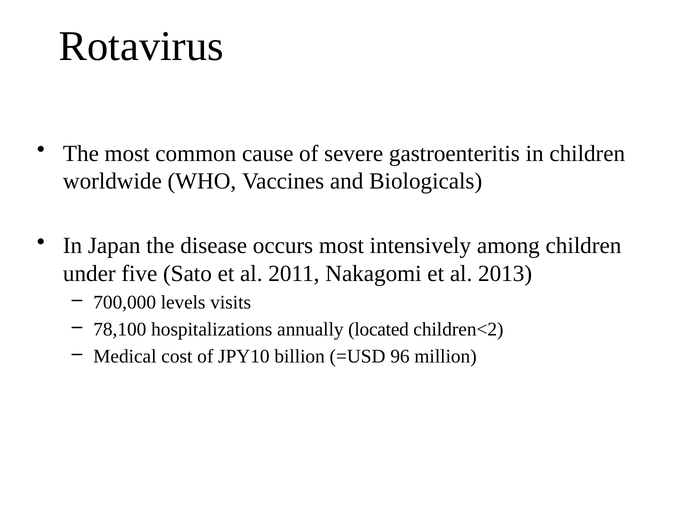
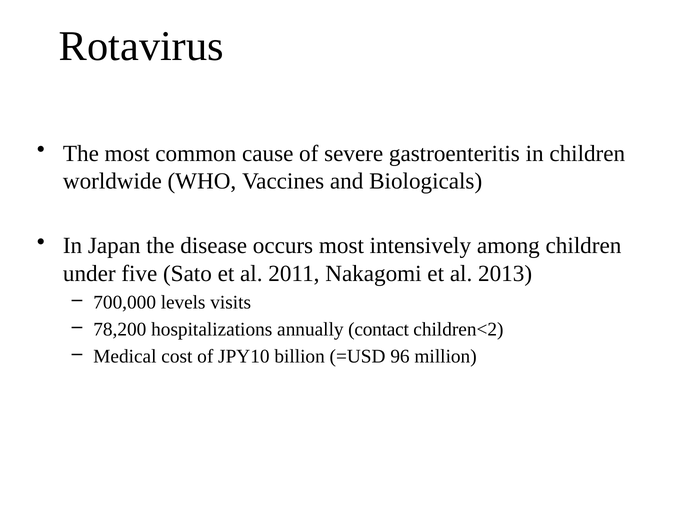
78,100: 78,100 -> 78,200
located: located -> contact
